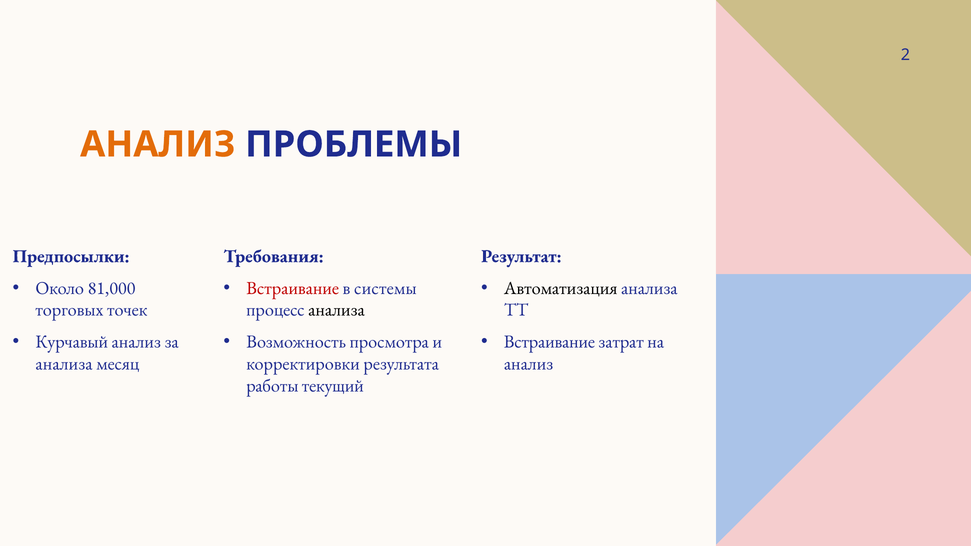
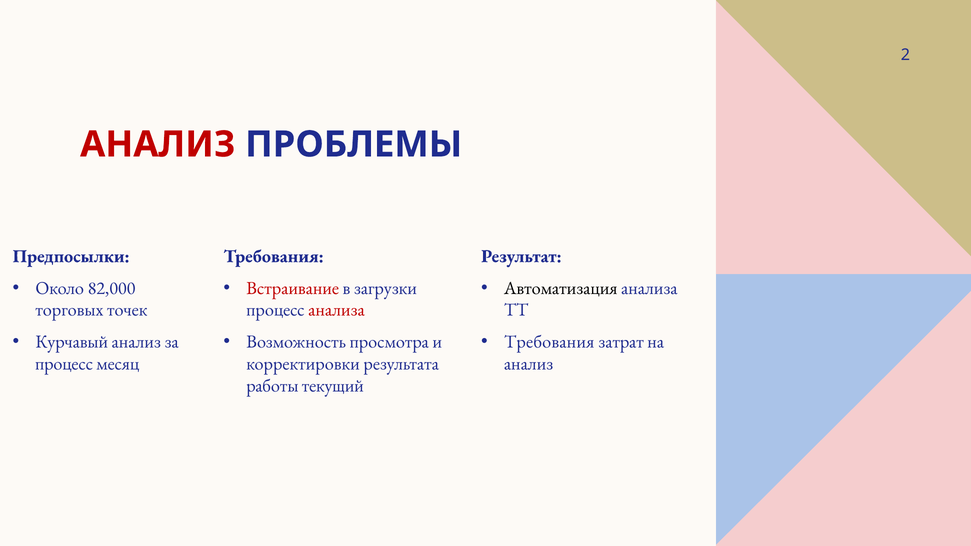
АНАЛИЗ at (158, 144) colour: orange -> red
81,000: 81,000 -> 82,000
системы: системы -> загрузки
анализа at (337, 310) colour: black -> red
Встраивание at (549, 342): Встраивание -> Требования
анализа at (64, 364): анализа -> процесс
